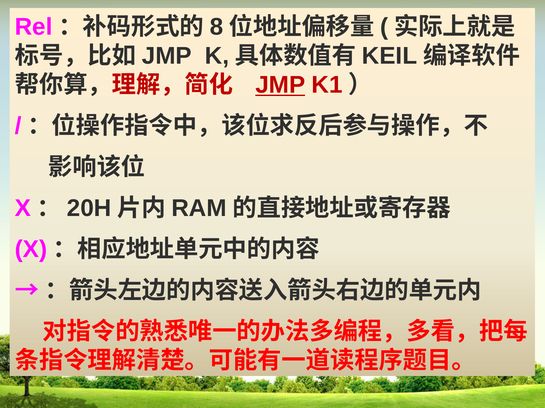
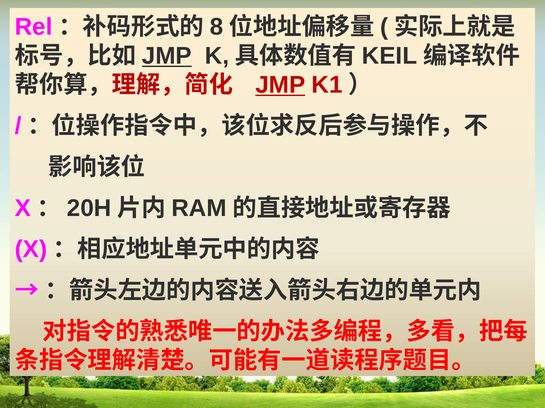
JMP at (167, 56) underline: none -> present
